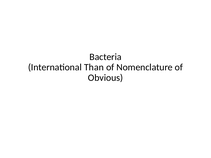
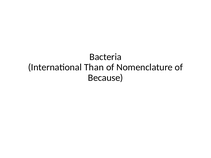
Obvious: Obvious -> Because
